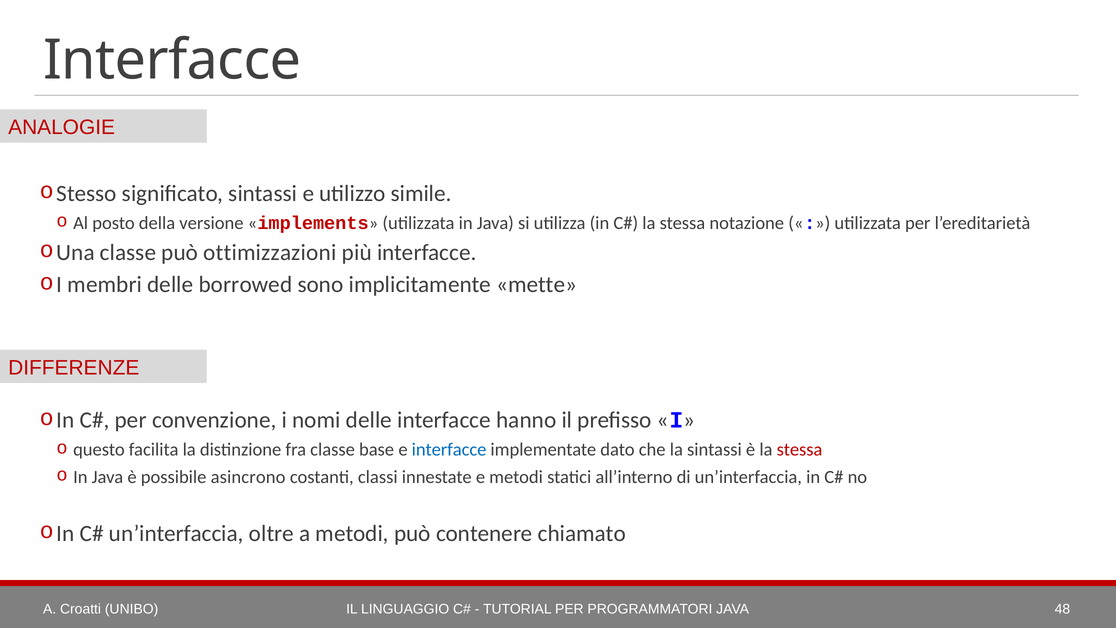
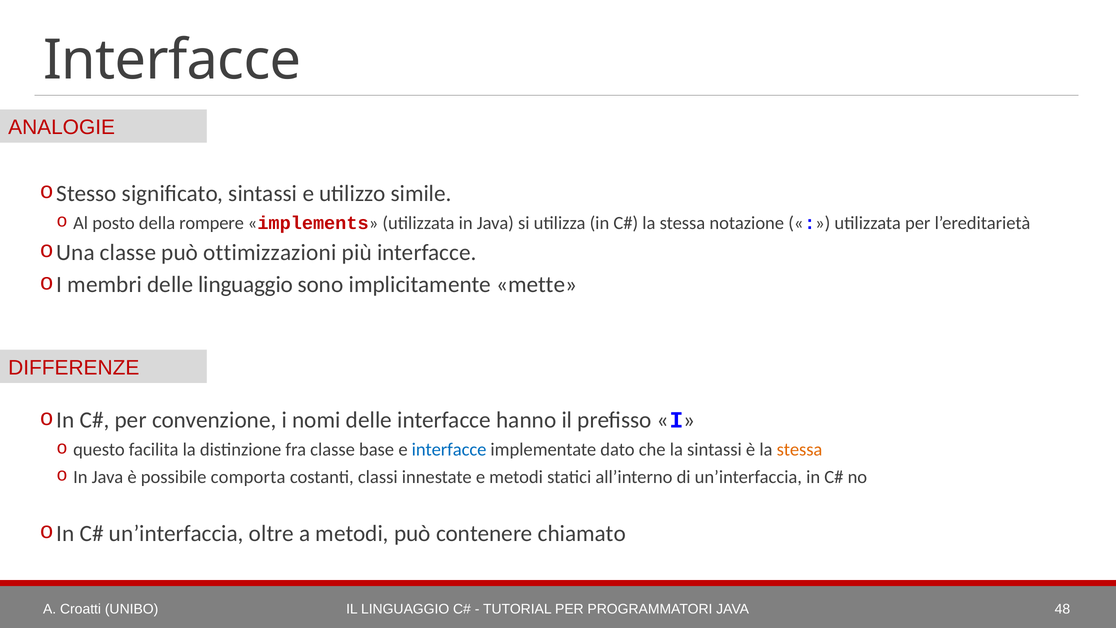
versione: versione -> rompere
delle borrowed: borrowed -> linguaggio
stessa at (800, 450) colour: red -> orange
asincrono: asincrono -> comporta
